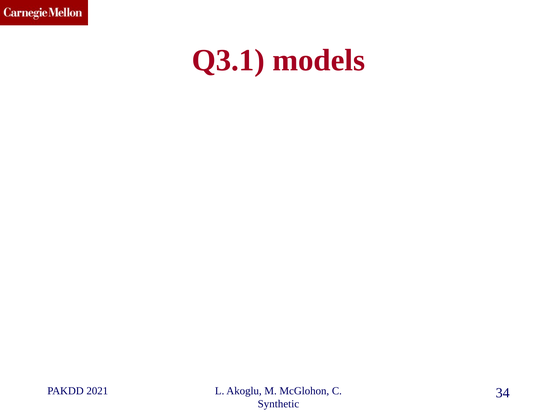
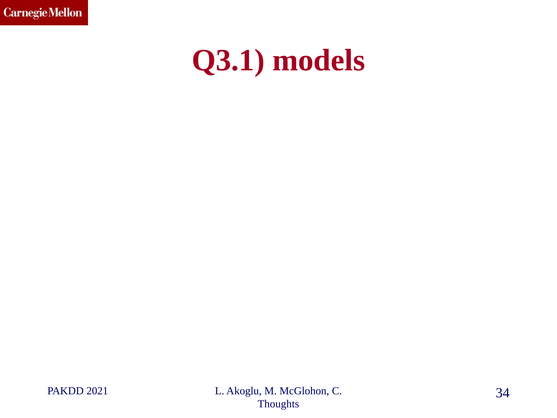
Synthetic: Synthetic -> Thoughts
